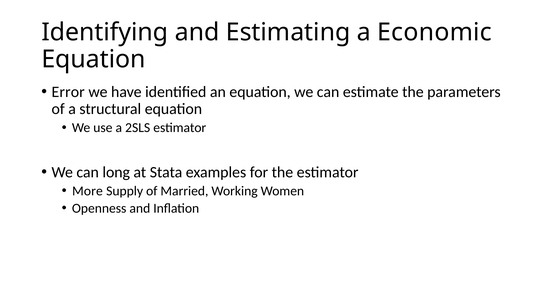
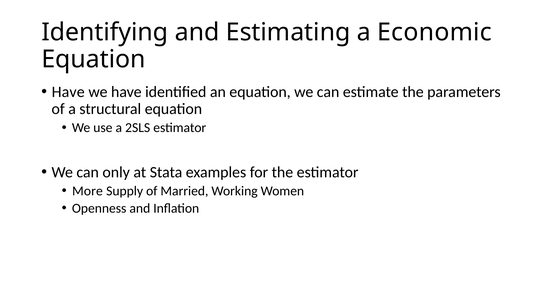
Error at (68, 92): Error -> Have
long: long -> only
